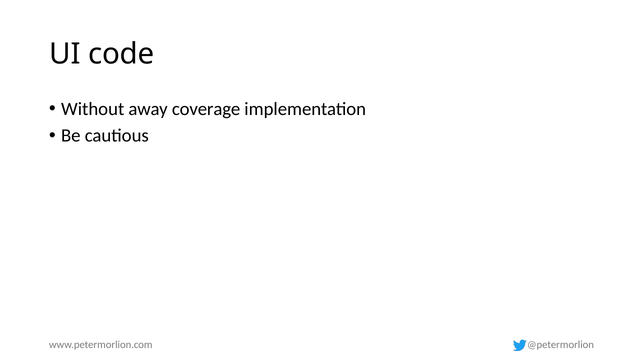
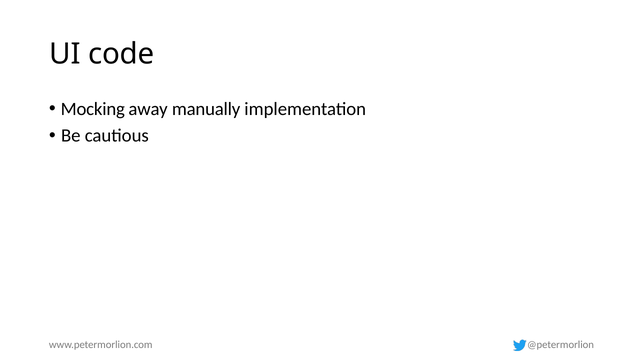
Without: Without -> Mocking
coverage: coverage -> manually
